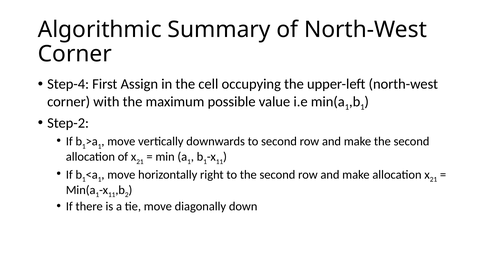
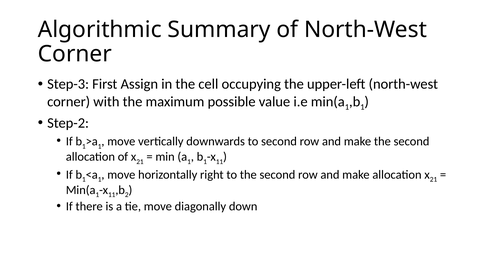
Step-4: Step-4 -> Step-3
